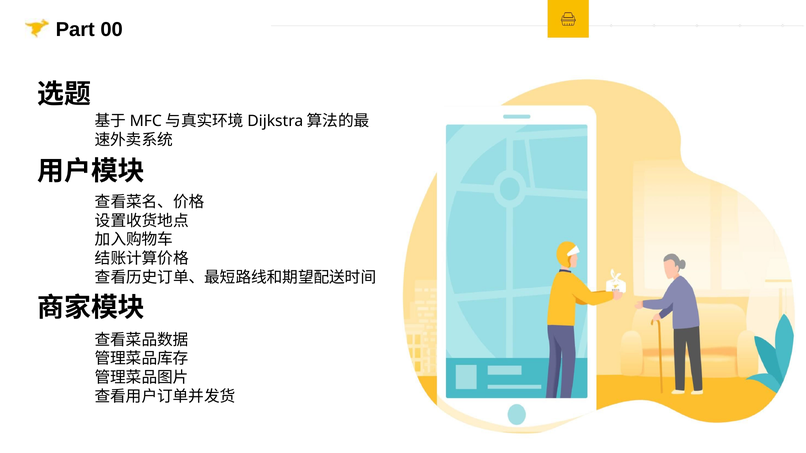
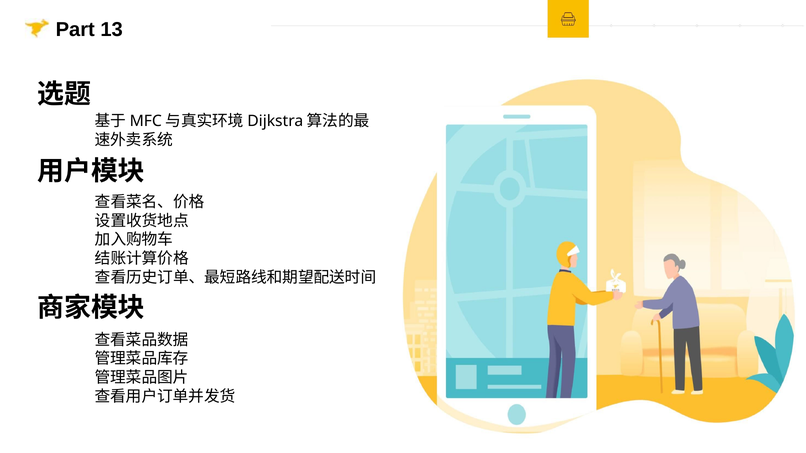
00: 00 -> 13
